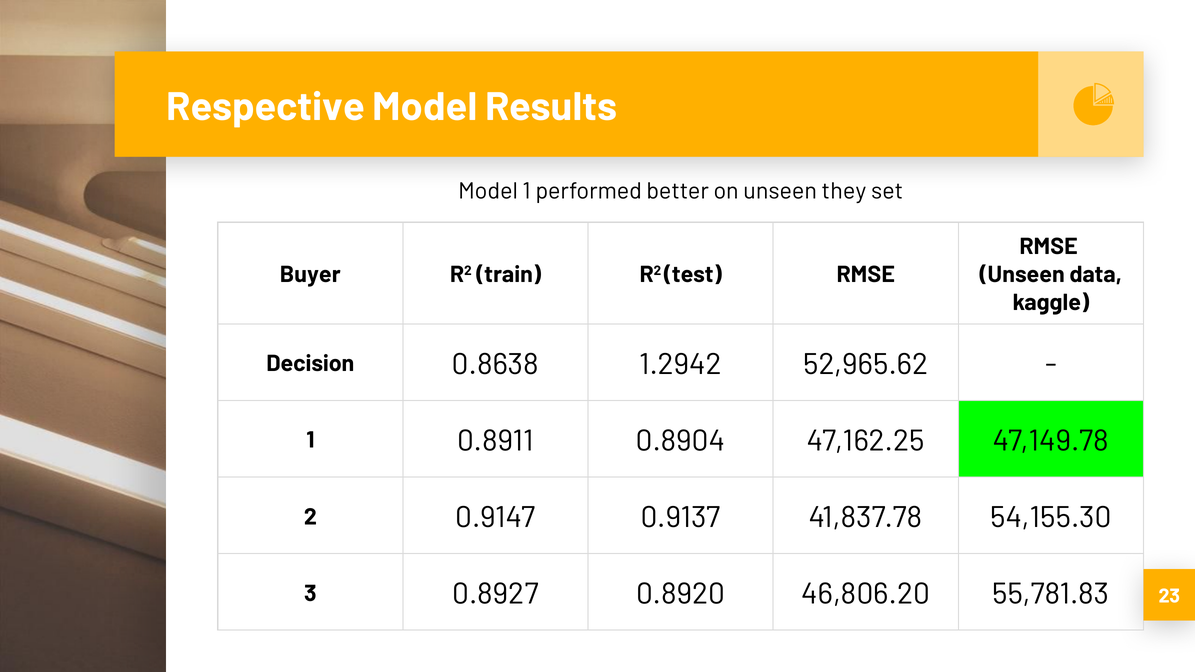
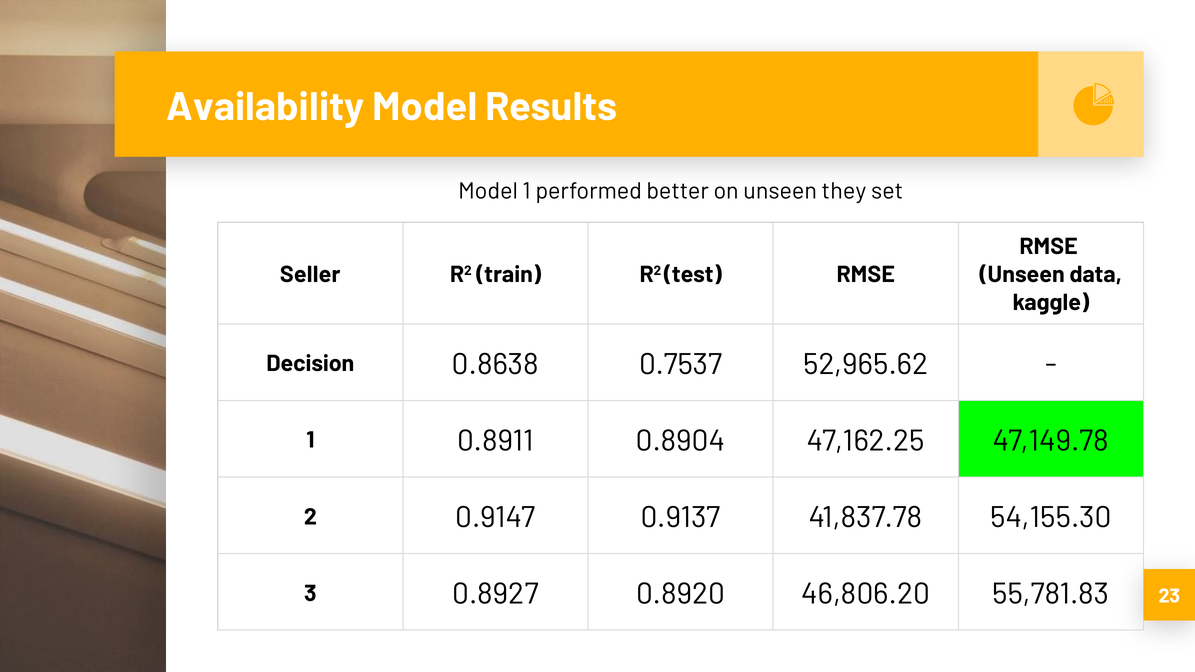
Respective: Respective -> Availability
Buyer: Buyer -> Seller
1.2942: 1.2942 -> 0.7537
